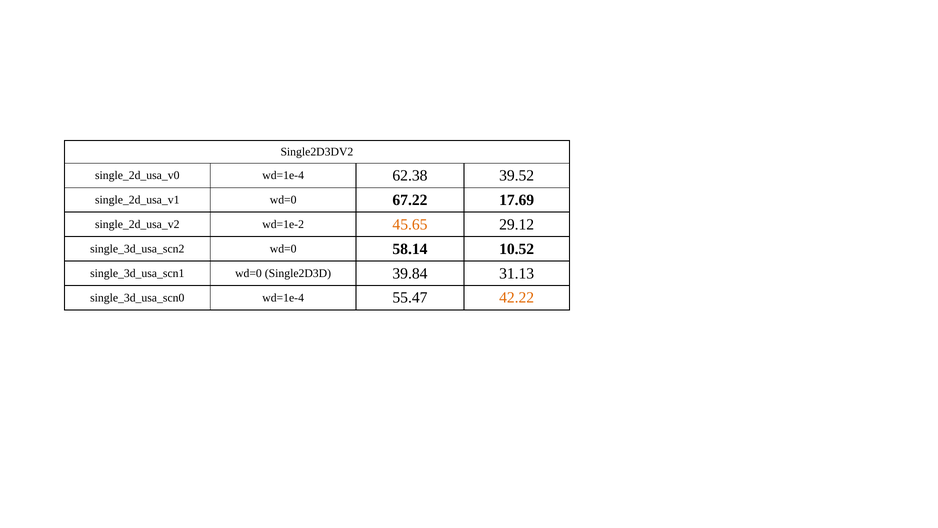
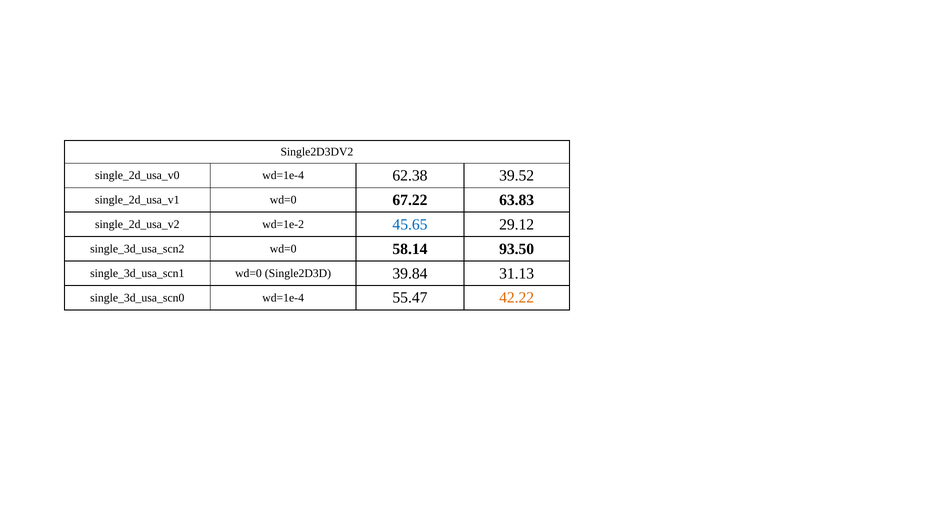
17.69: 17.69 -> 63.83
45.65 colour: orange -> blue
10.52: 10.52 -> 93.50
